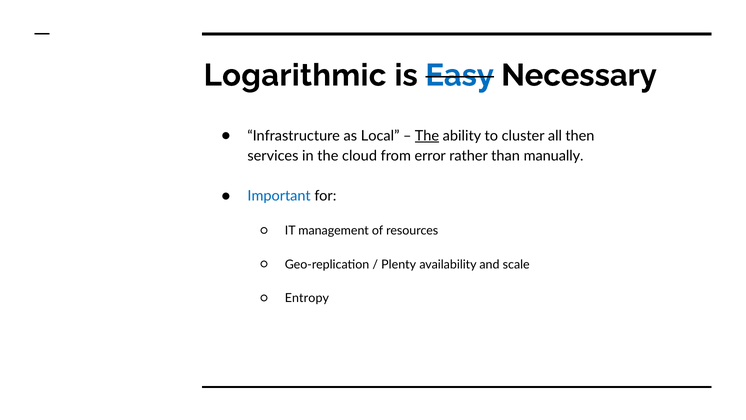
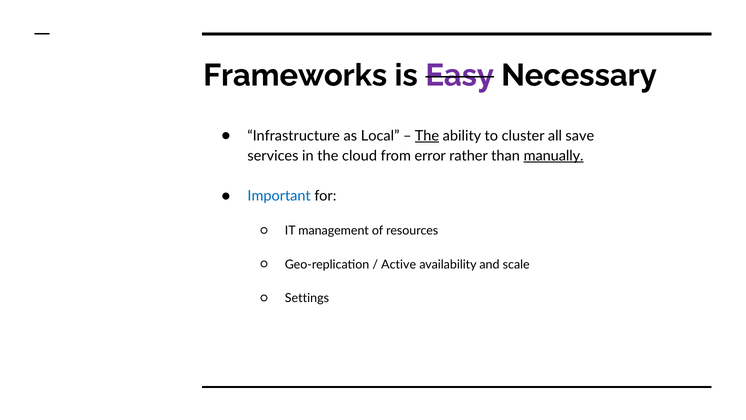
Logarithmic: Logarithmic -> Frameworks
Easy colour: blue -> purple
then: then -> save
manually underline: none -> present
Plenty: Plenty -> Active
Entropy: Entropy -> Settings
